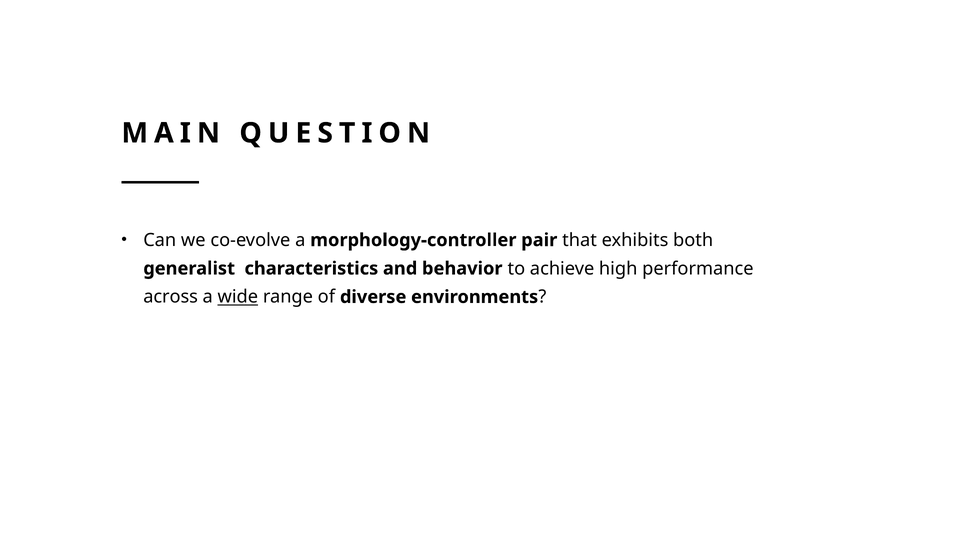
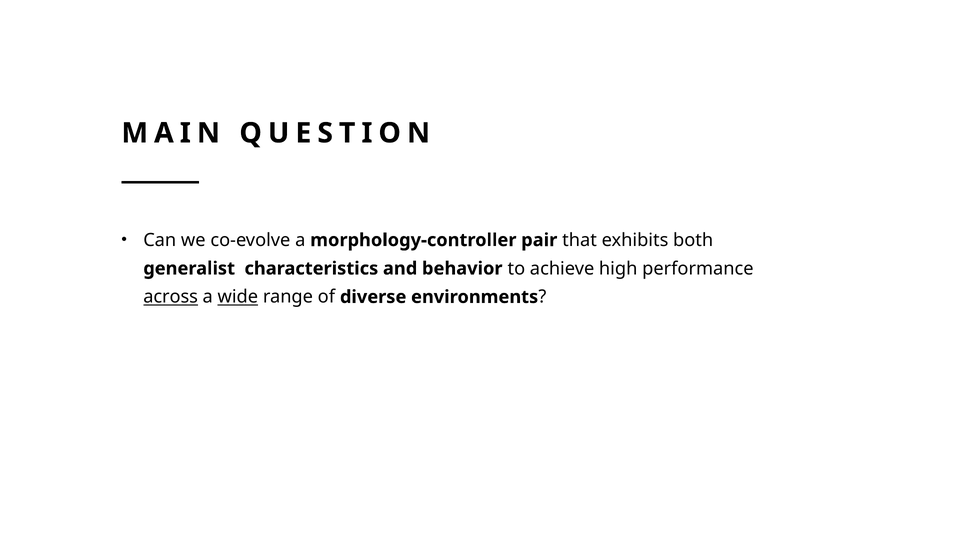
across underline: none -> present
